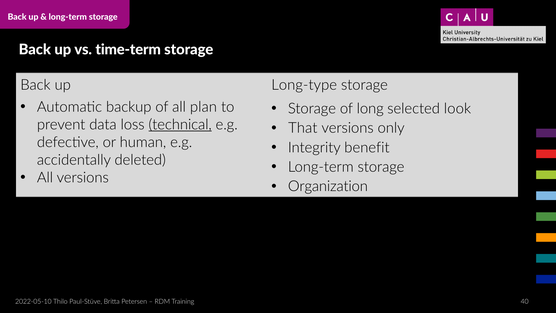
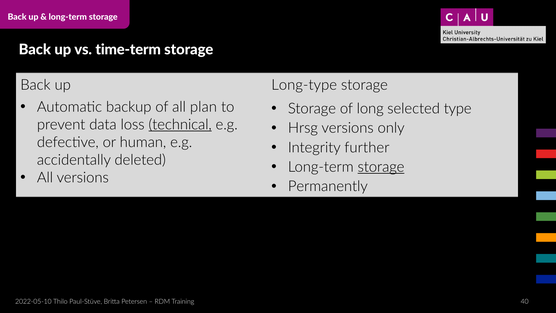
look: look -> type
That: That -> Hrsg
benefit: benefit -> further
storage at (381, 167) underline: none -> present
Organization: Organization -> Permanently
